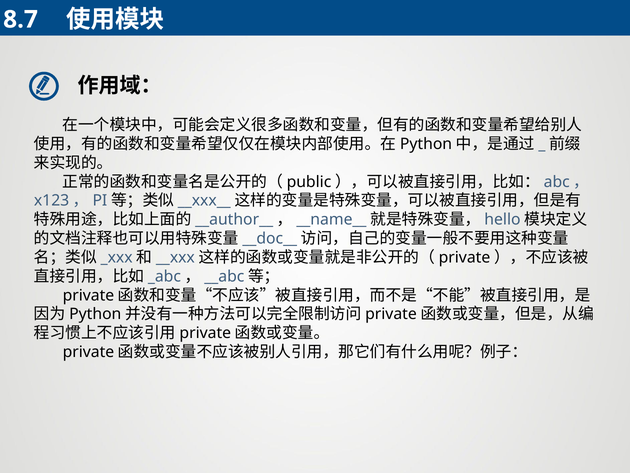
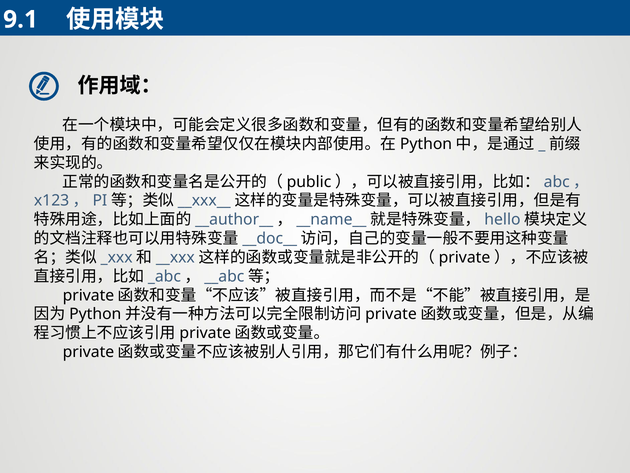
8.7: 8.7 -> 9.1
